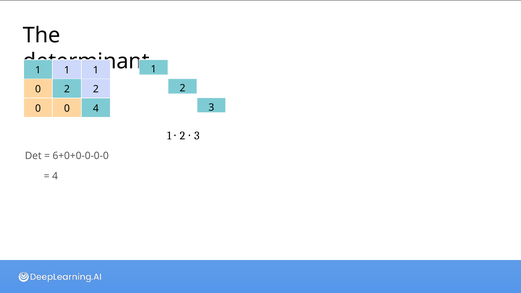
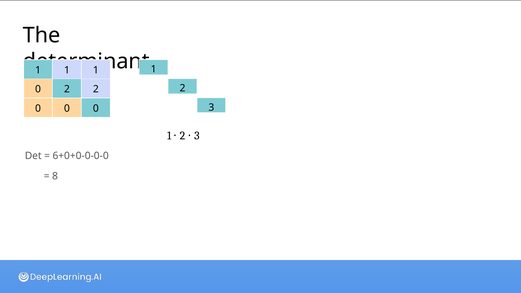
0 0 4: 4 -> 0
4 at (55, 176): 4 -> 8
